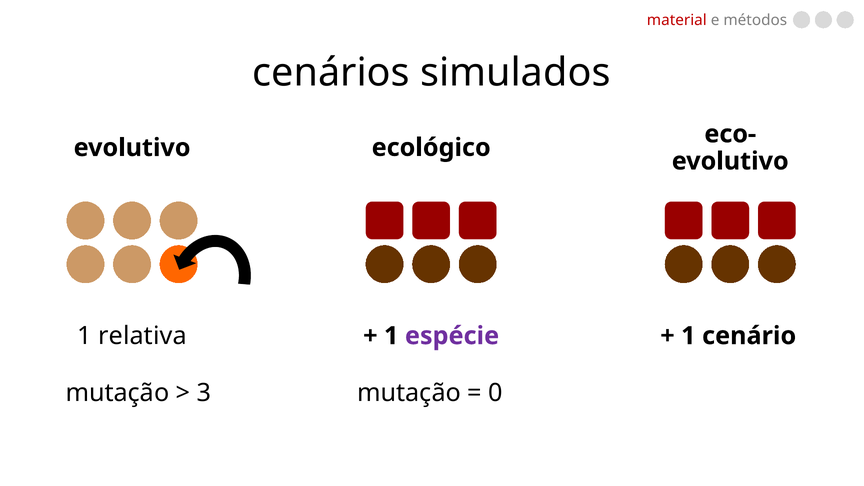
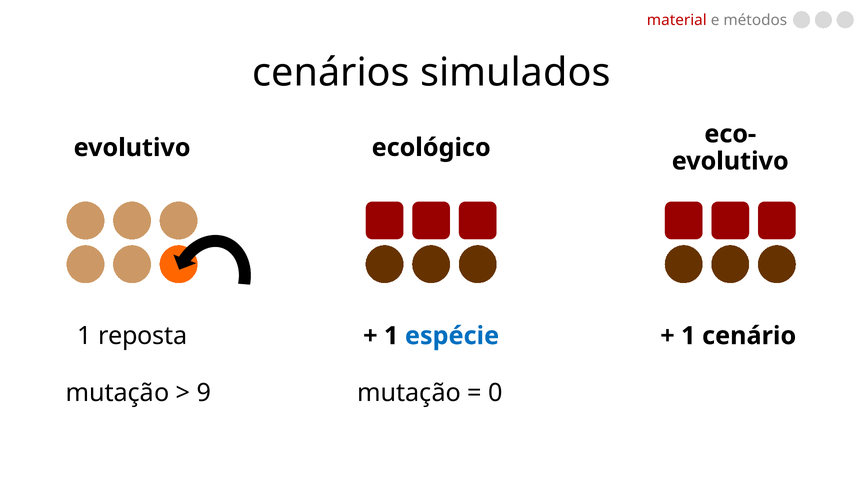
relativa: relativa -> reposta
espécie colour: purple -> blue
3: 3 -> 9
